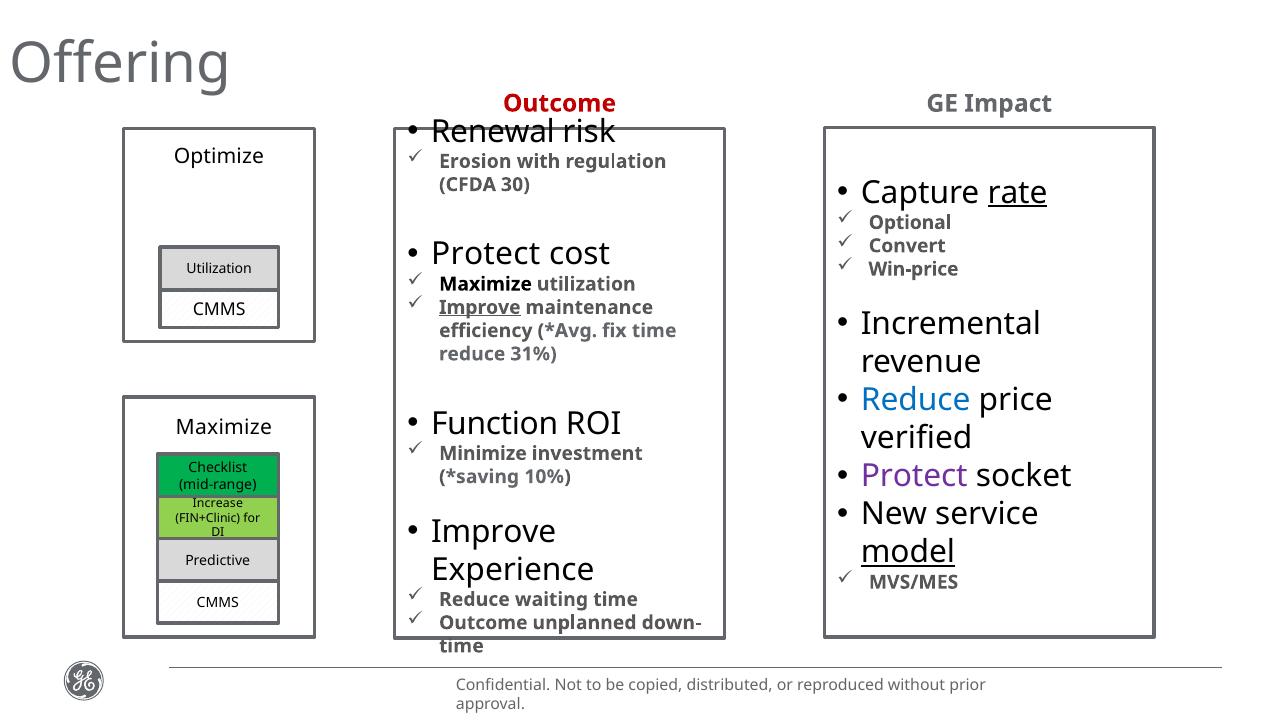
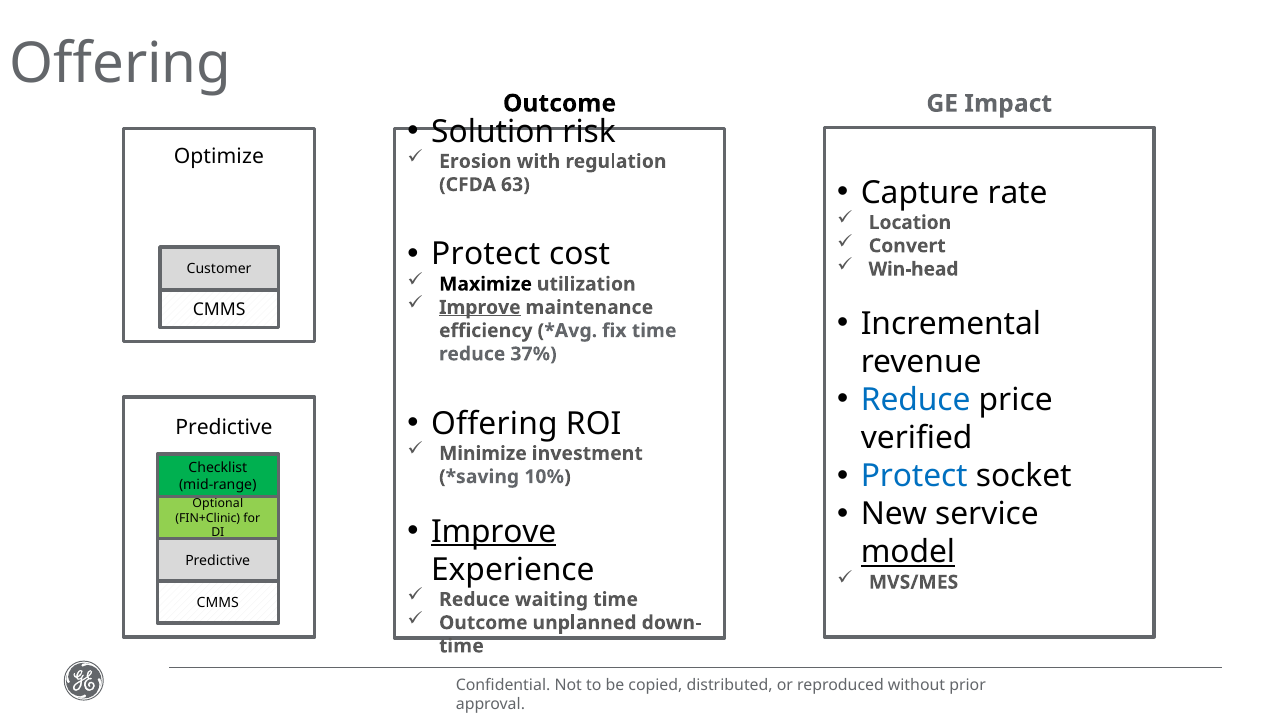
Outcome at (560, 103) colour: red -> black
Renewal: Renewal -> Solution
rate underline: present -> none
30: 30 -> 63
Optional: Optional -> Location
Win-price: Win-price -> Win-head
Utilization at (219, 269): Utilization -> Customer
31%: 31% -> 37%
Function at (495, 424): Function -> Offering
Maximize at (224, 427): Maximize -> Predictive
Protect at (914, 476) colour: purple -> blue
Increase: Increase -> Optional
Improve at (494, 531) underline: none -> present
